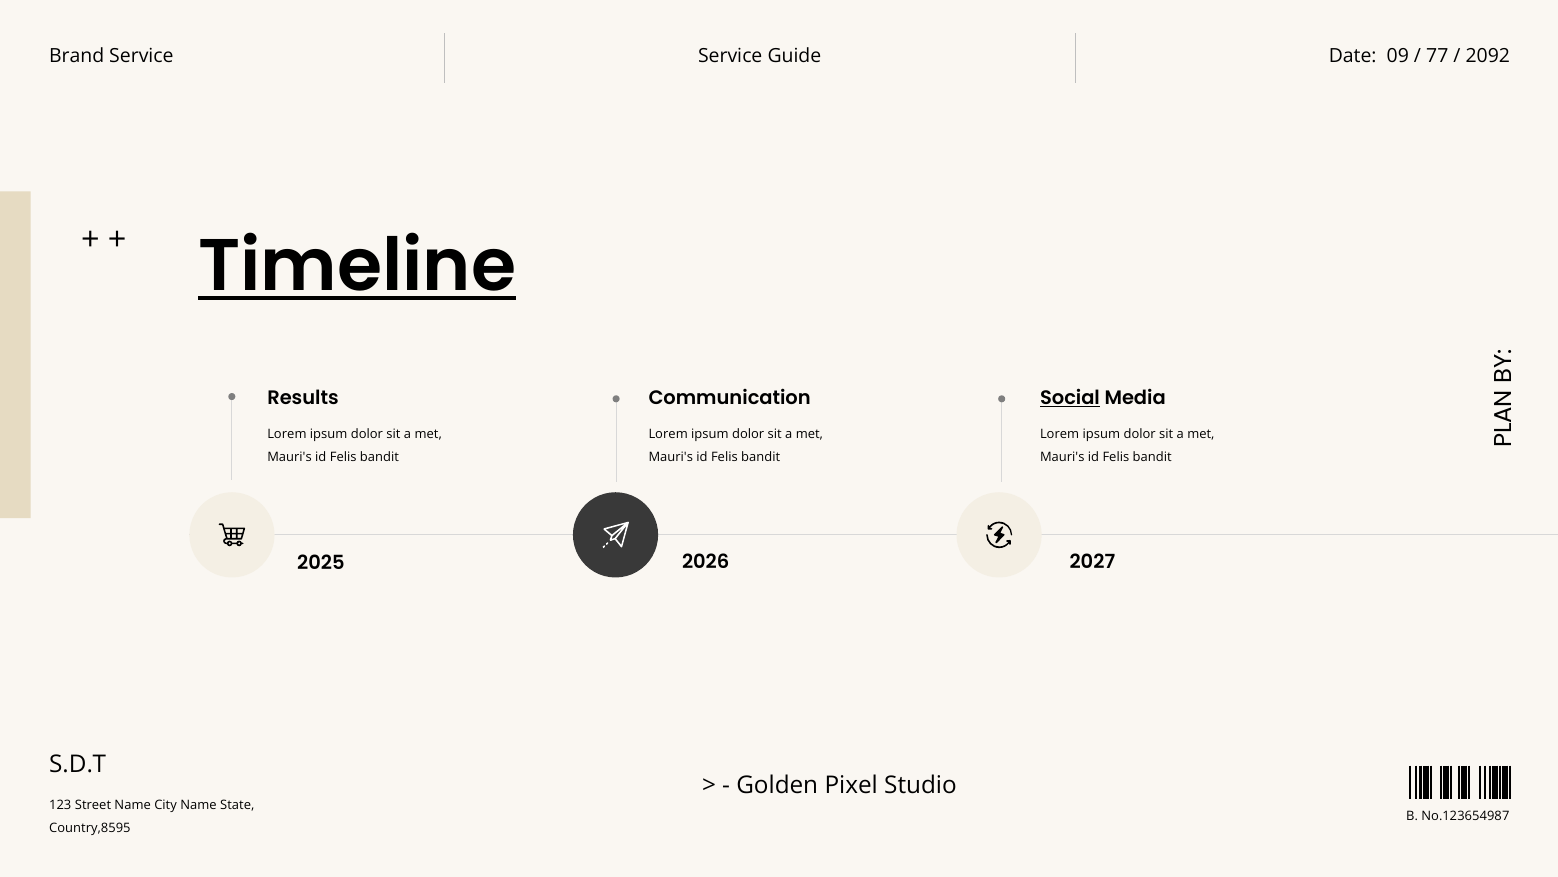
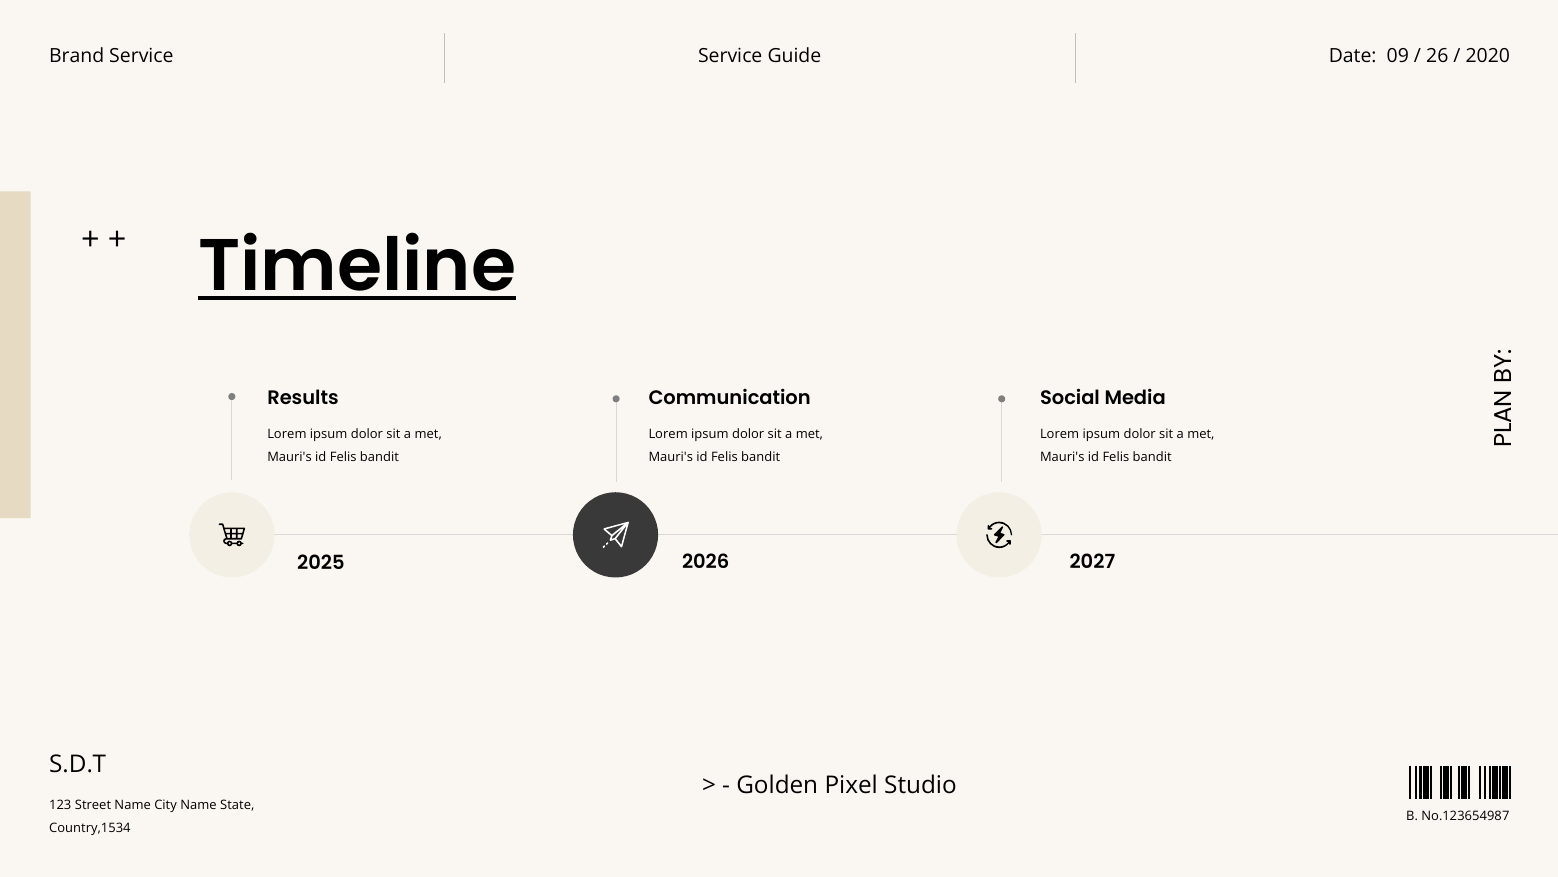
77: 77 -> 26
2092: 2092 -> 2020
Social underline: present -> none
Country,8595: Country,8595 -> Country,1534
